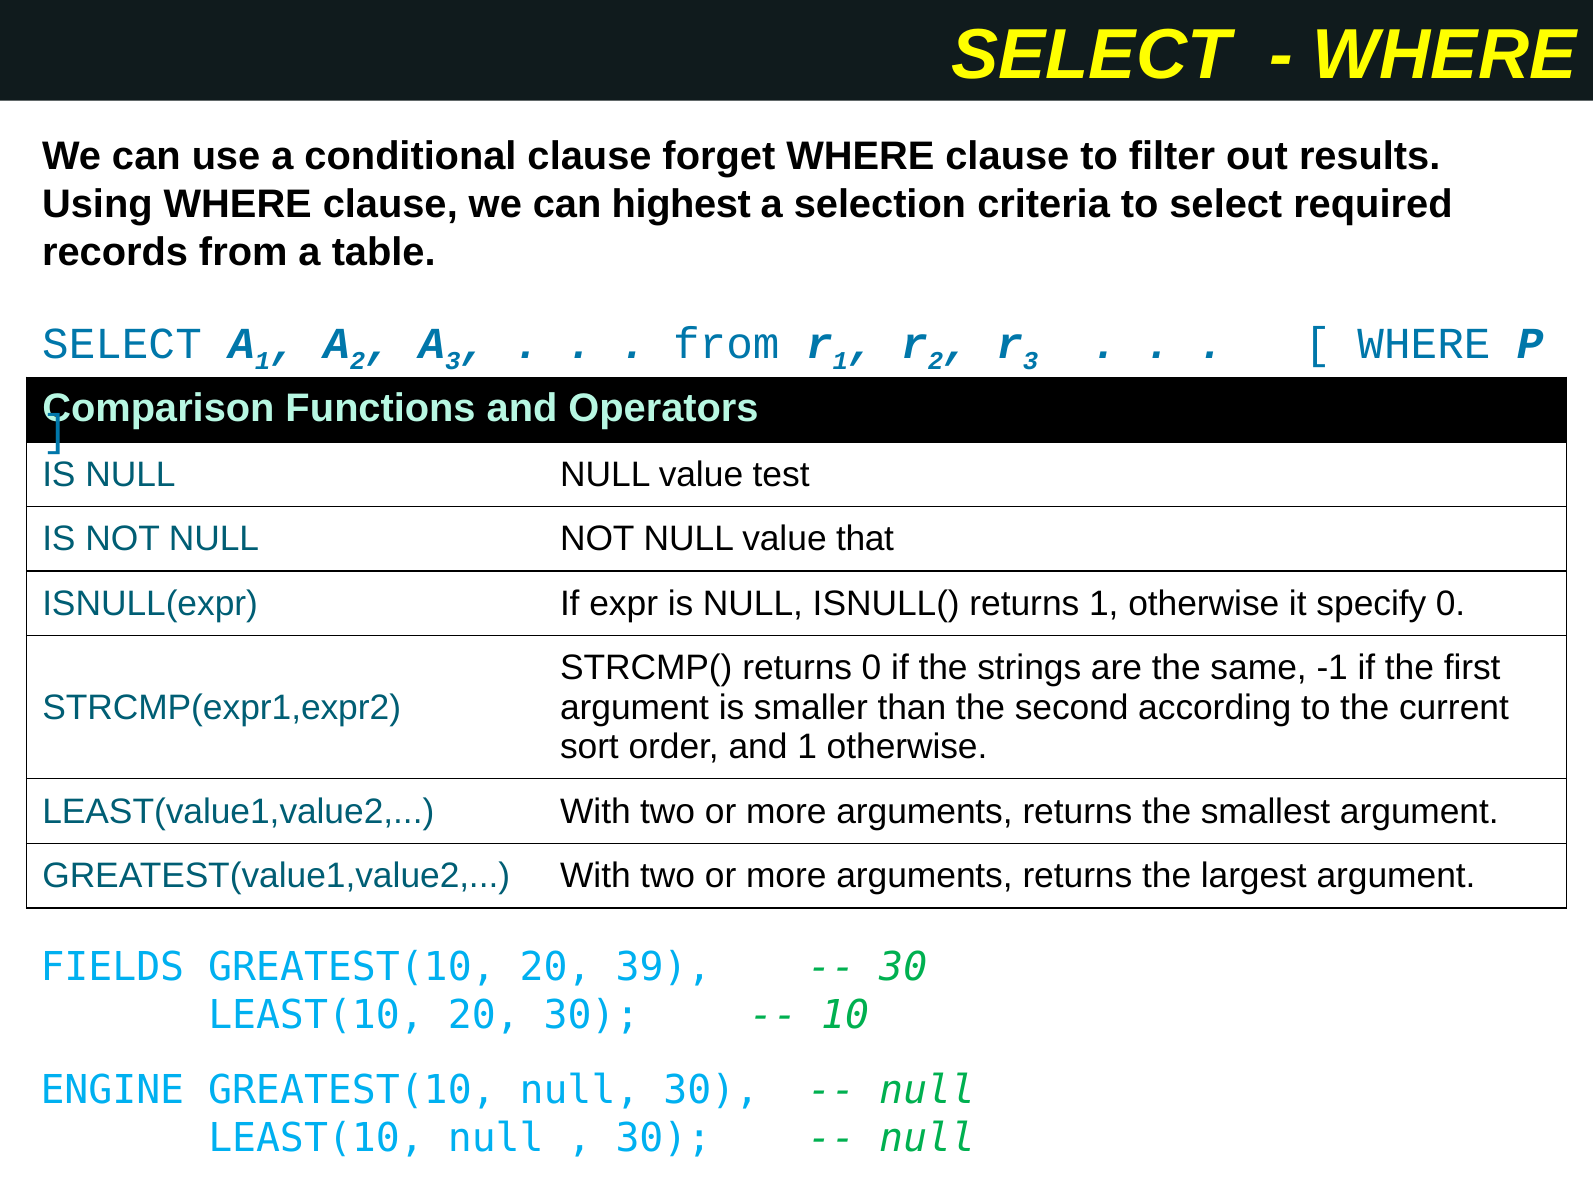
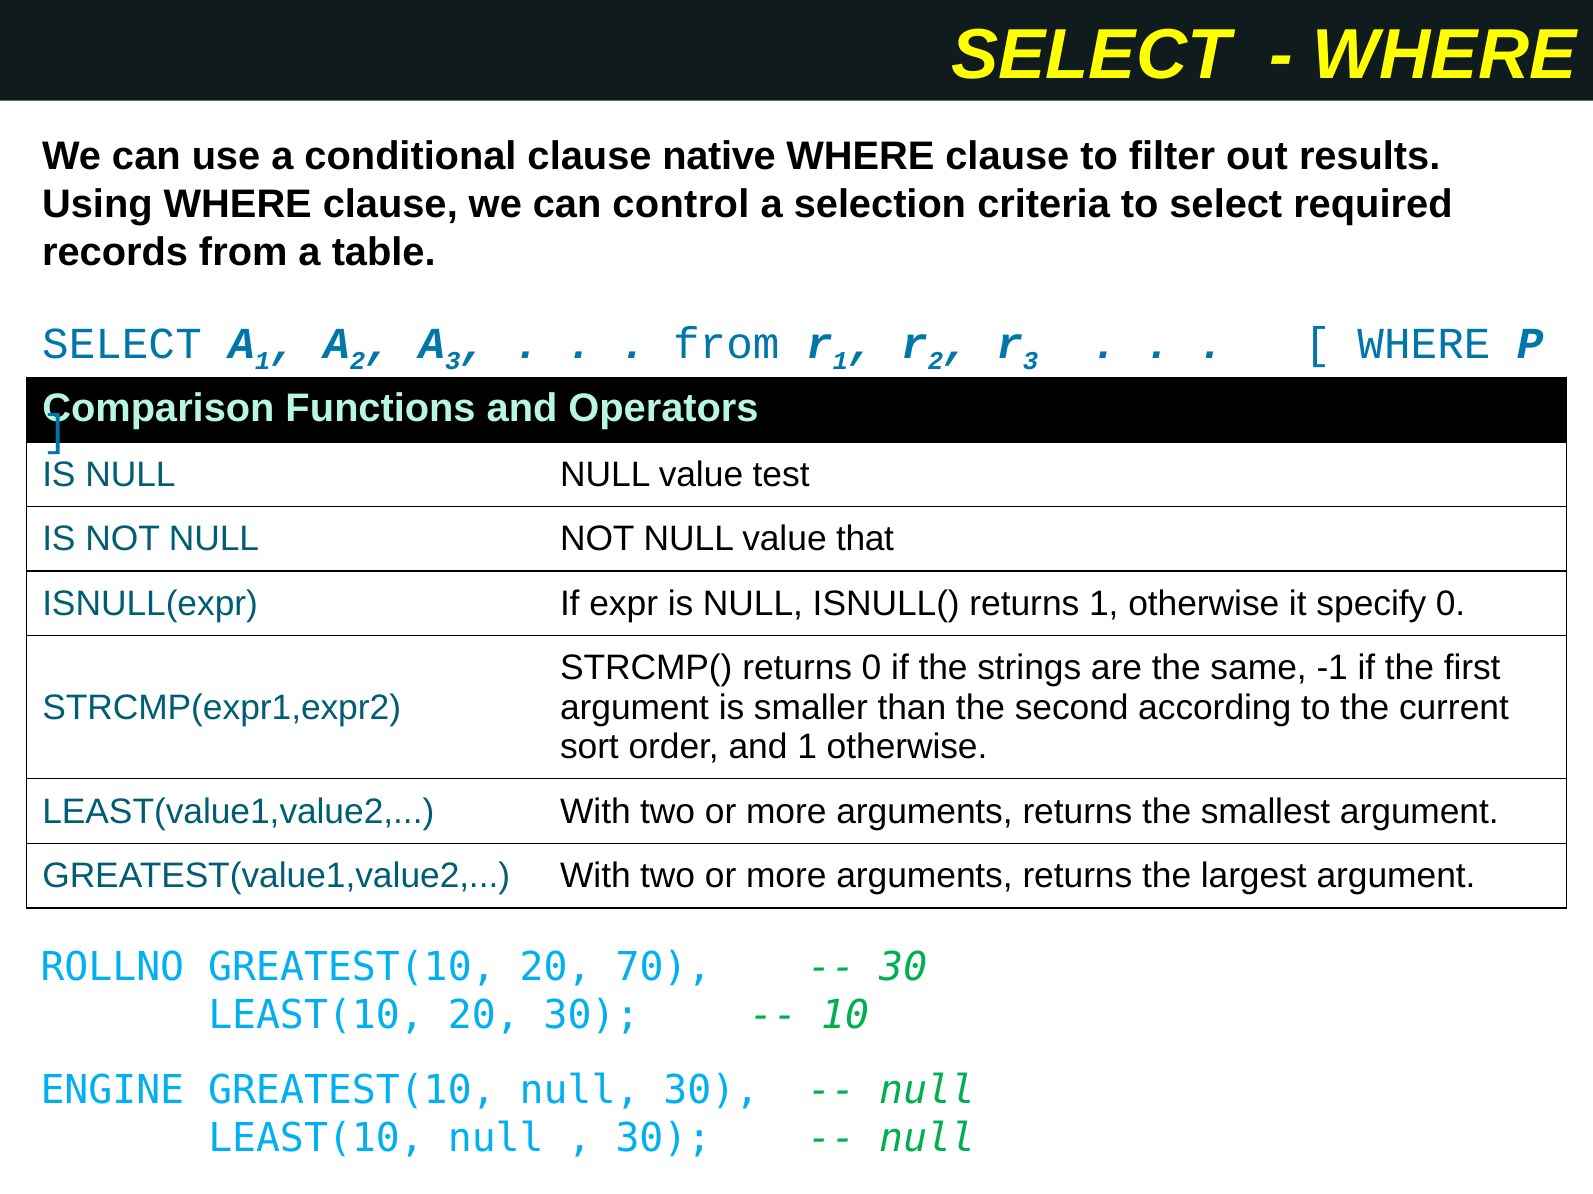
forget: forget -> native
highest: highest -> control
FIELDS: FIELDS -> ROLLNO
39: 39 -> 70
